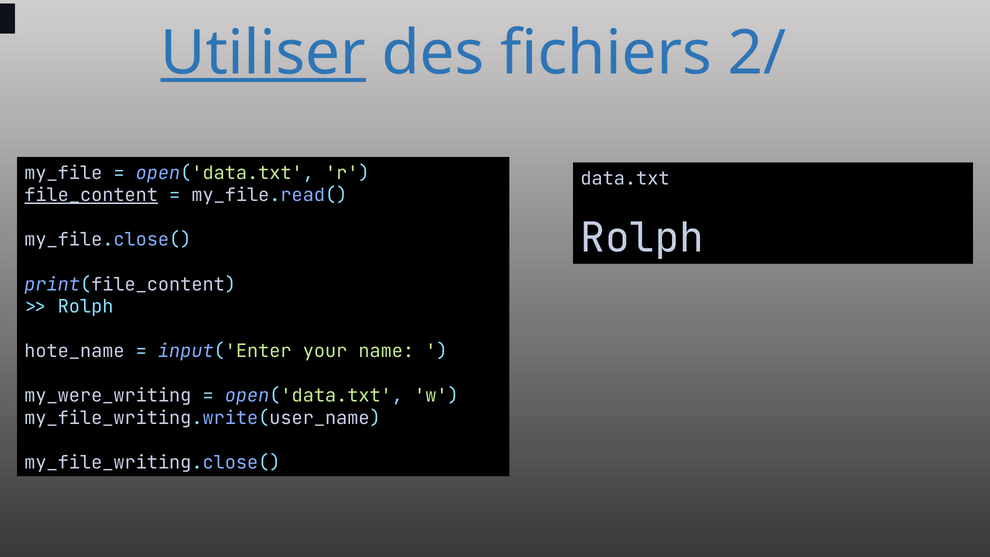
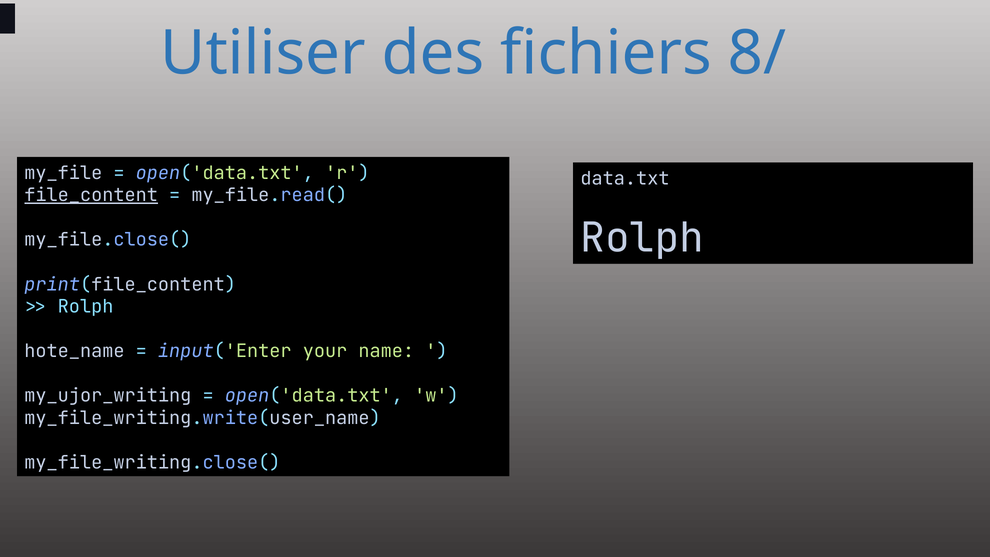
Utiliser underline: present -> none
2/: 2/ -> 8/
my_were_writing: my_were_writing -> my_ujor_writing
